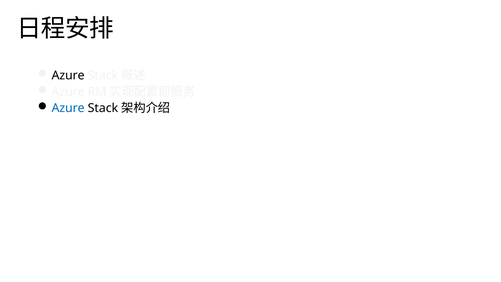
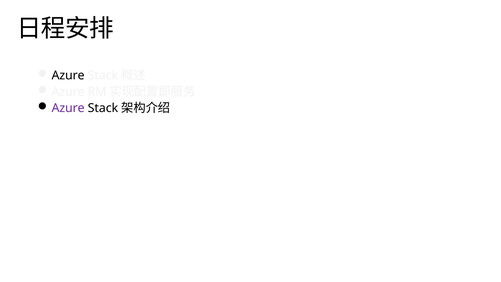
Azure at (68, 108) colour: blue -> purple
